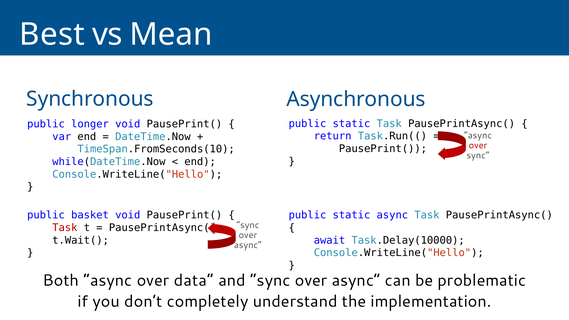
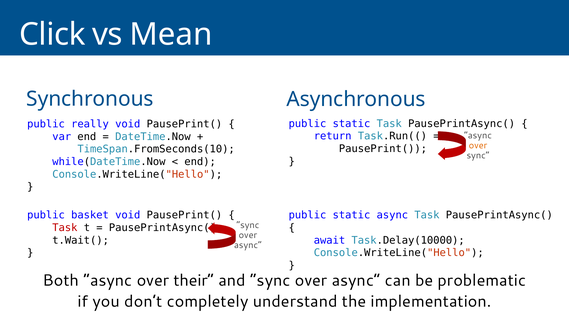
Best: Best -> Click
longer: longer -> really
over at (478, 146) colour: red -> orange
data: data -> their
